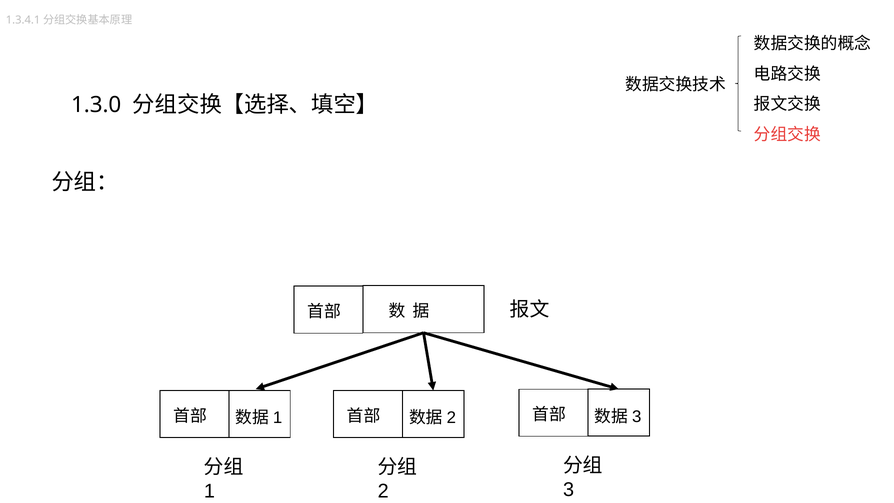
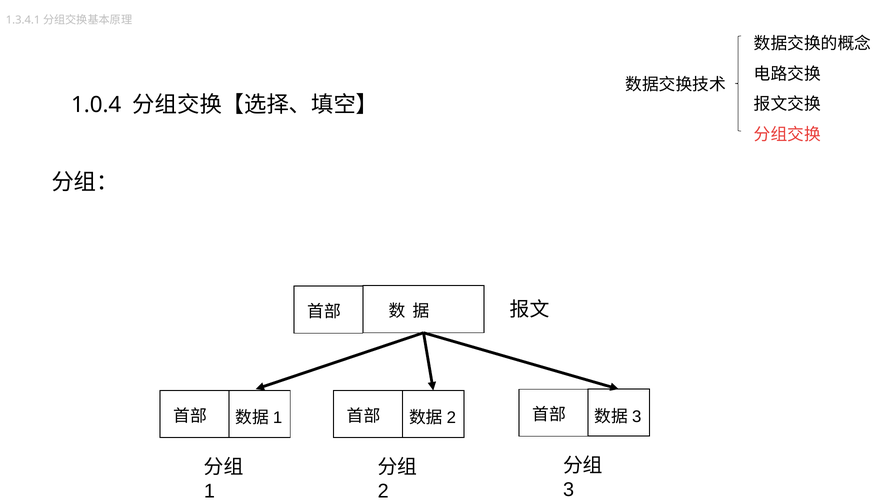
1.3.0: 1.3.0 -> 1.0.4
